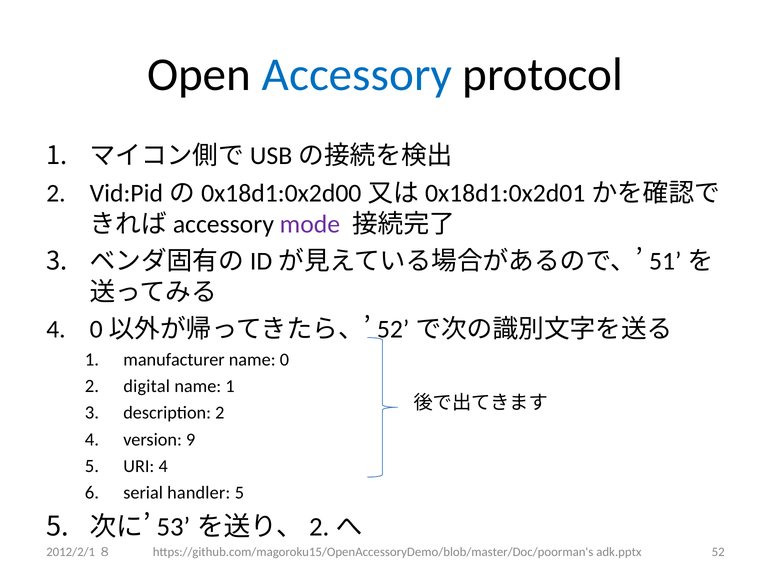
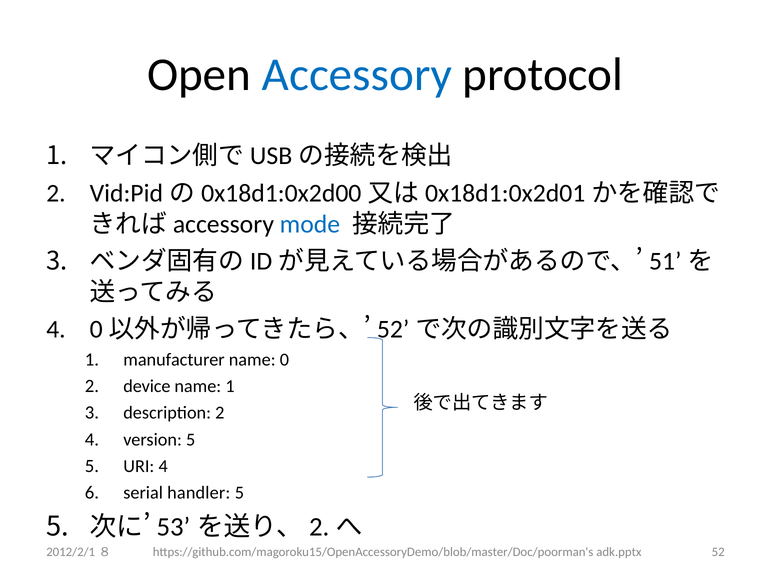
mode colour: purple -> blue
digital: digital -> device
version 9: 9 -> 5
